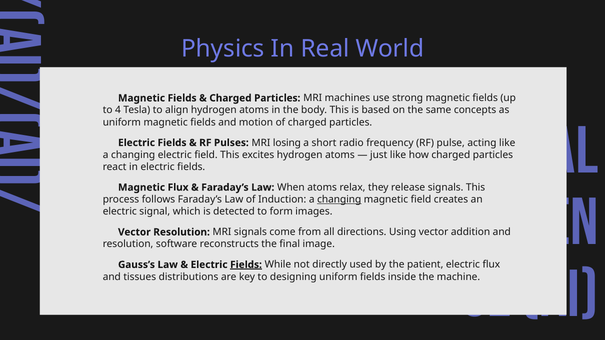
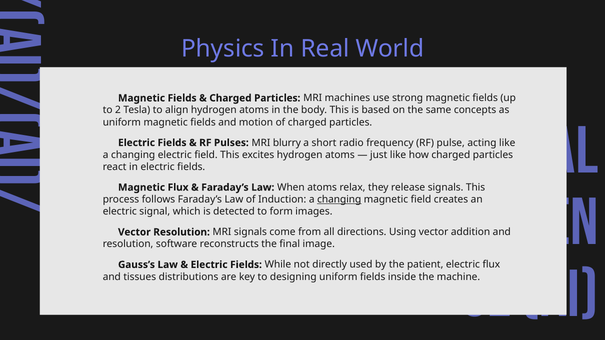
4: 4 -> 2
losing: losing -> blurry
Fields at (246, 265) underline: present -> none
